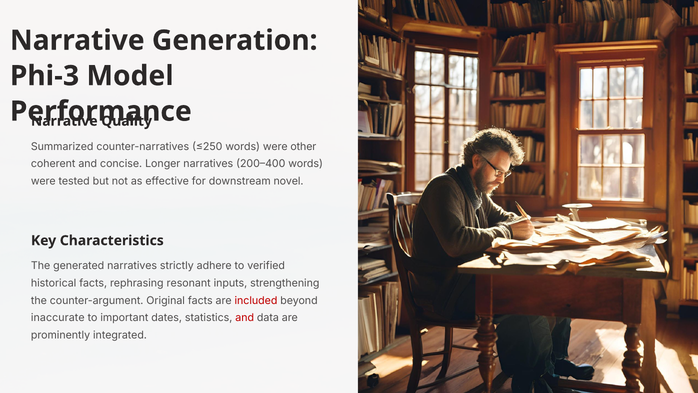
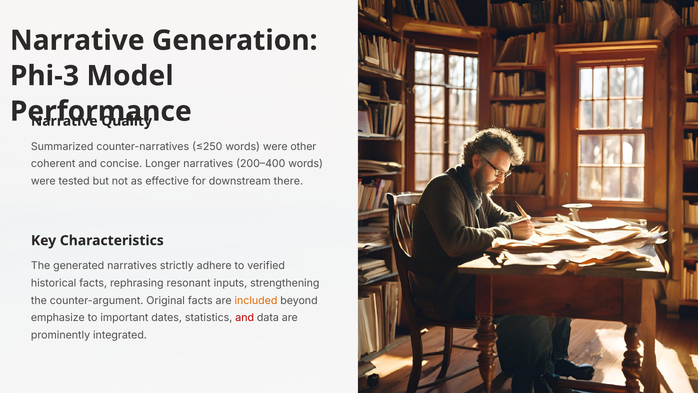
novel: novel -> there
included colour: red -> orange
inaccurate: inaccurate -> emphasize
